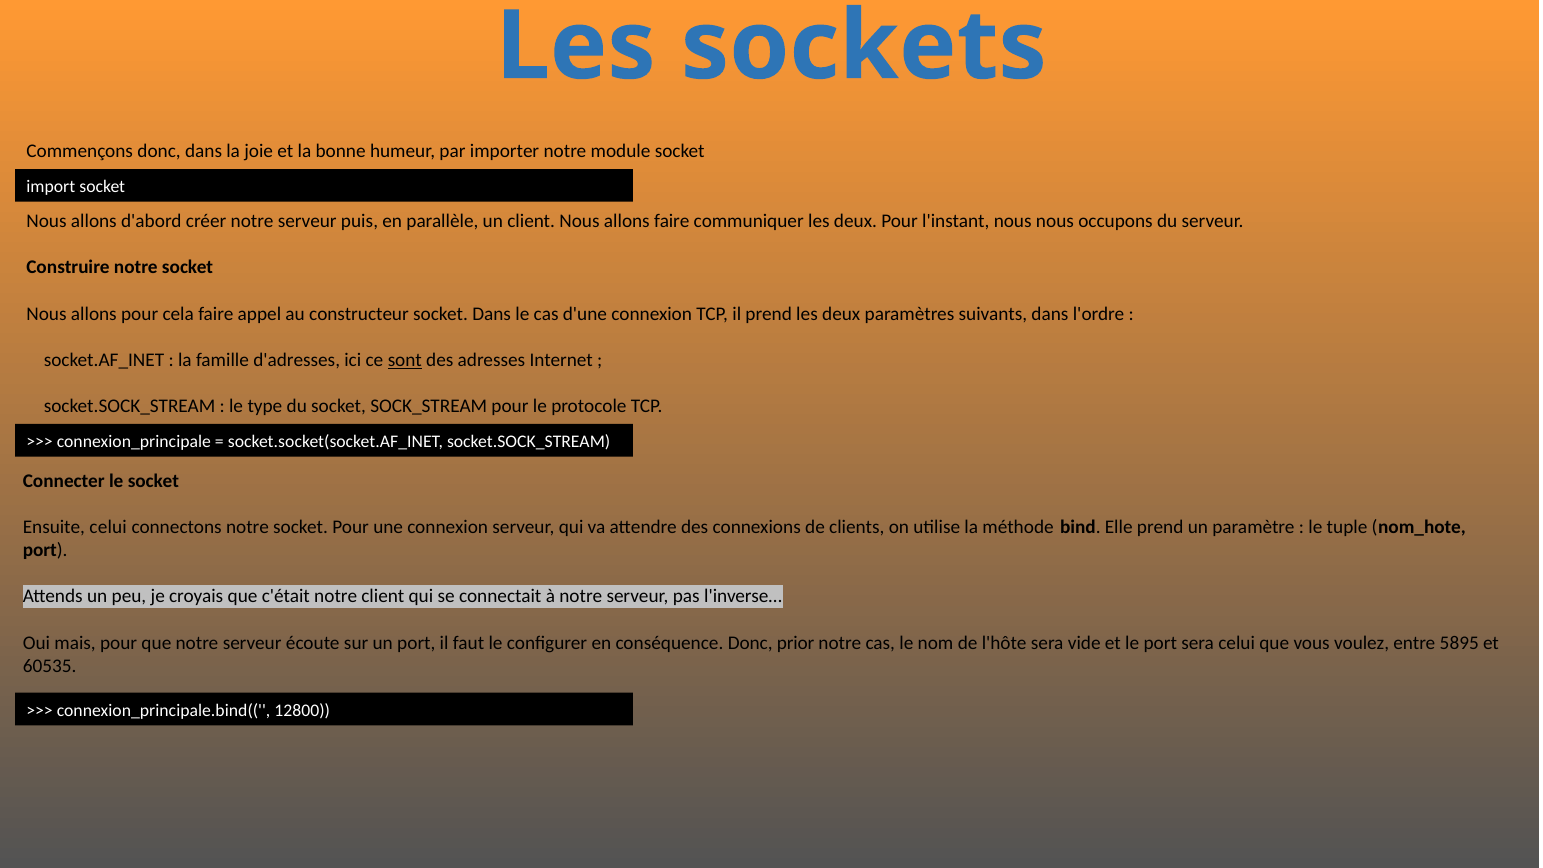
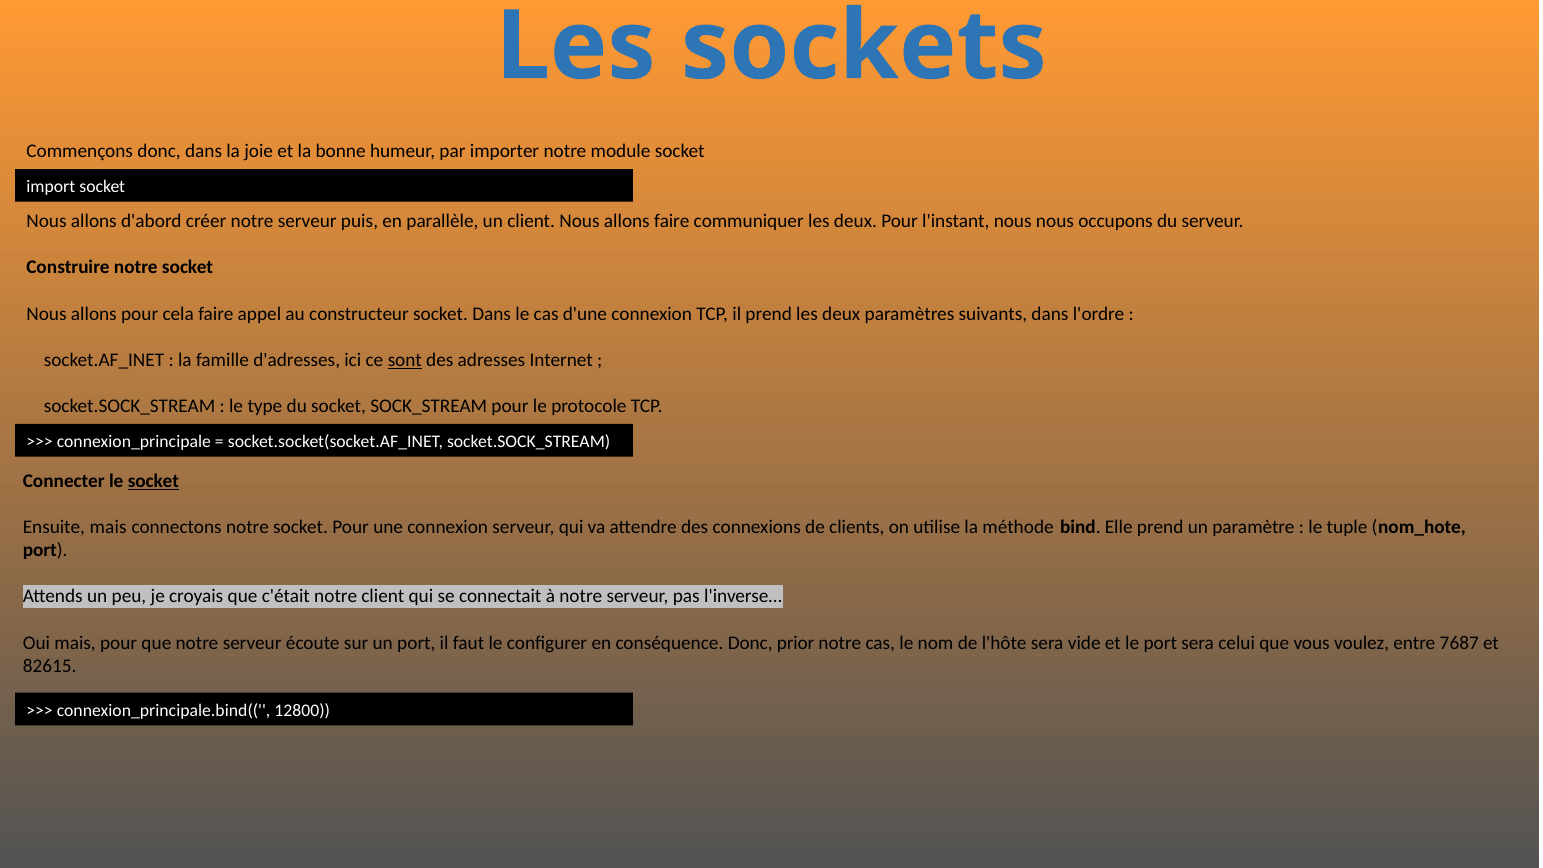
socket at (153, 481) underline: none -> present
Ensuite celui: celui -> mais
5895: 5895 -> 7687
60535: 60535 -> 82615
